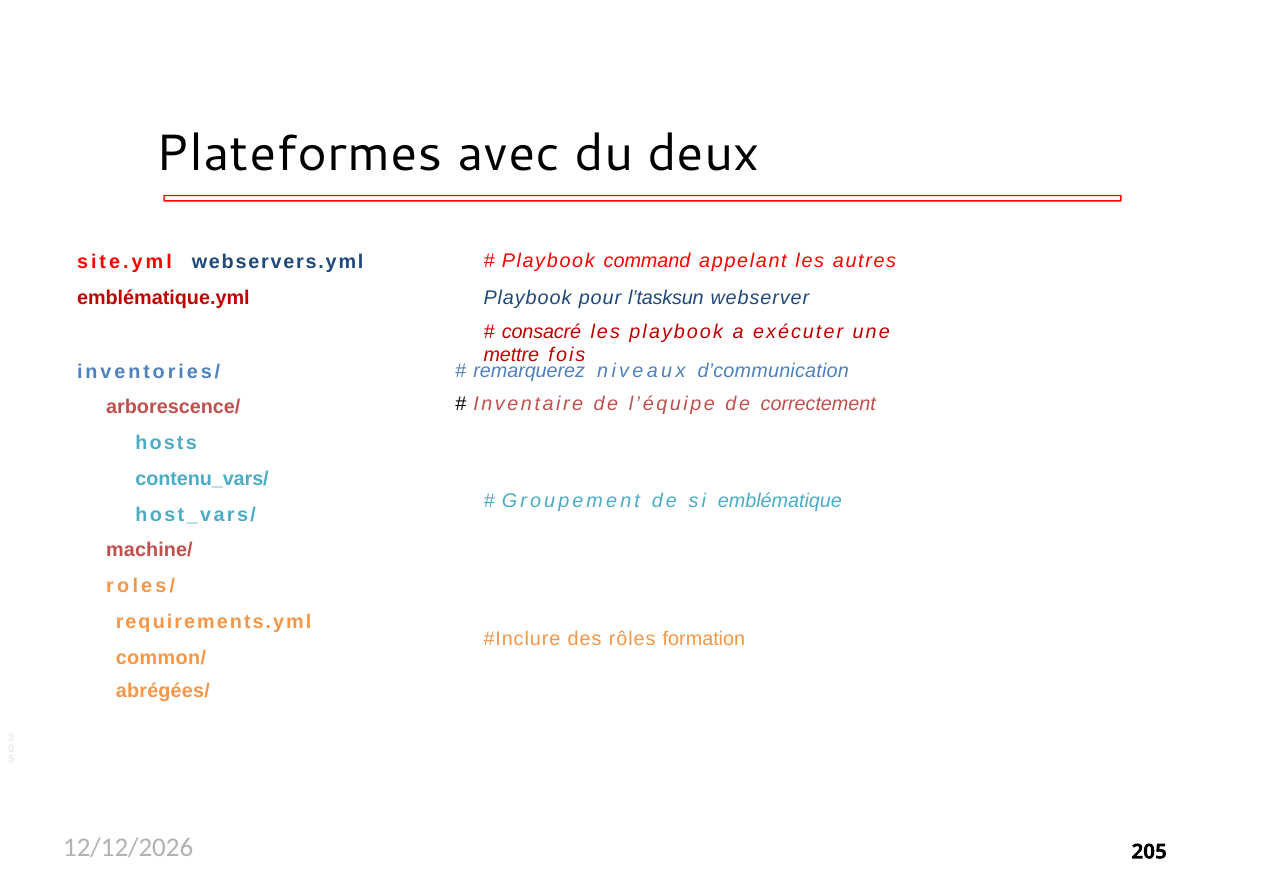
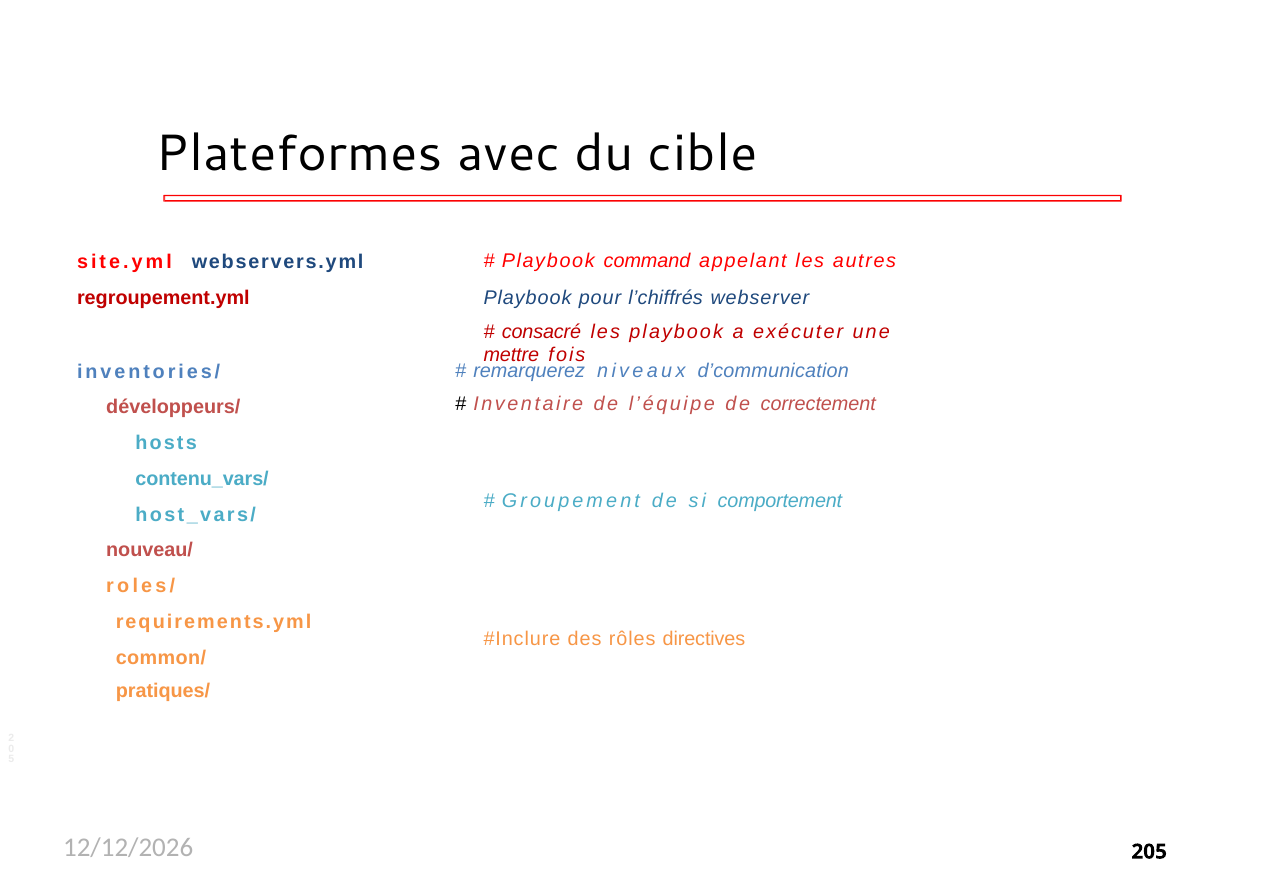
deux: deux -> cible
emblématique.yml: emblématique.yml -> regroupement.yml
l’tasksun: l’tasksun -> l’chiffrés
arborescence/: arborescence/ -> développeurs/
emblématique: emblématique -> comportement
machine/: machine/ -> nouveau/
formation: formation -> directives
abrégées/: abrégées/ -> pratiques/
